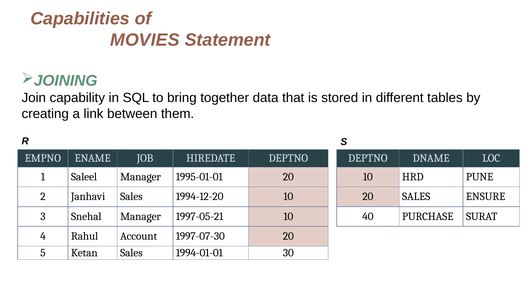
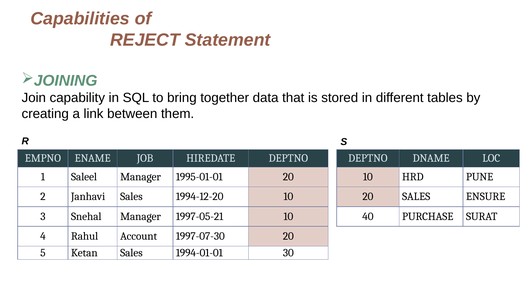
MOVIES: MOVIES -> REJECT
